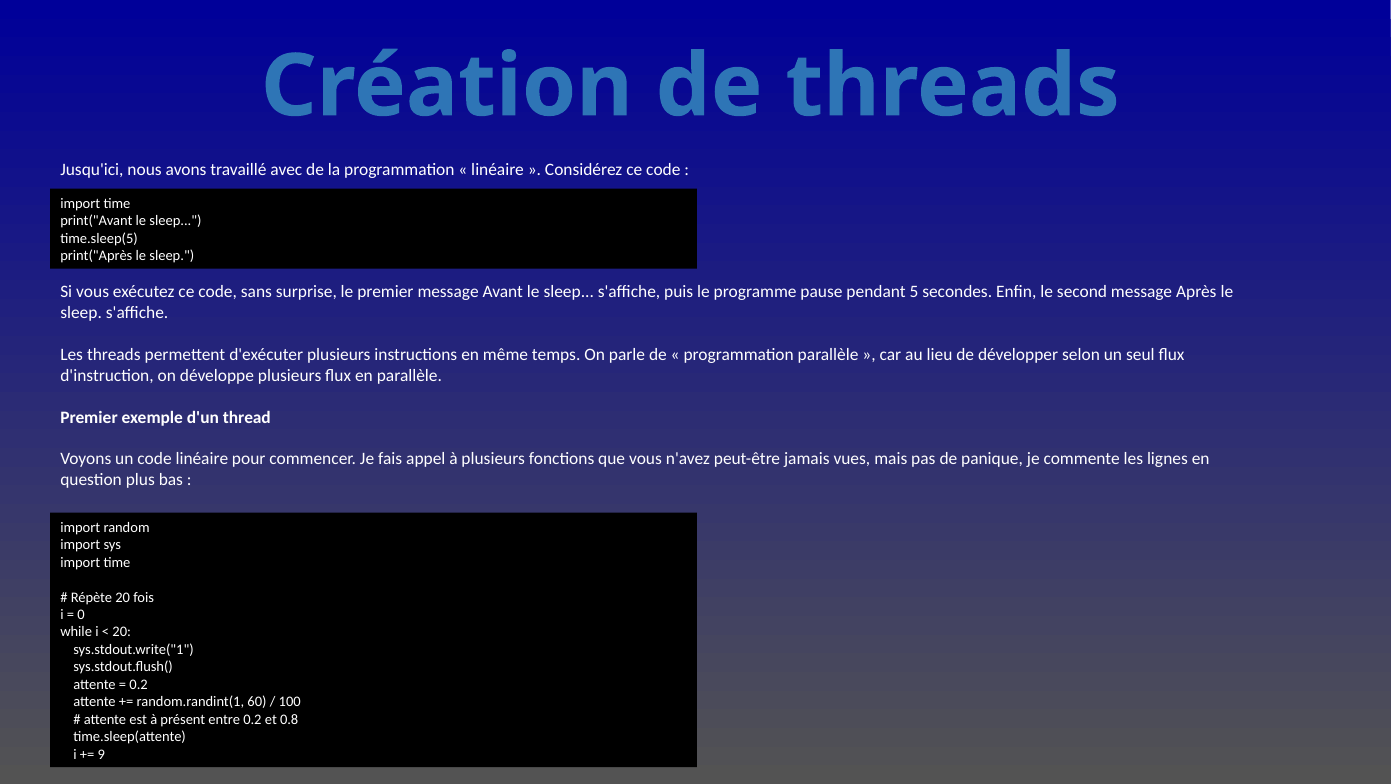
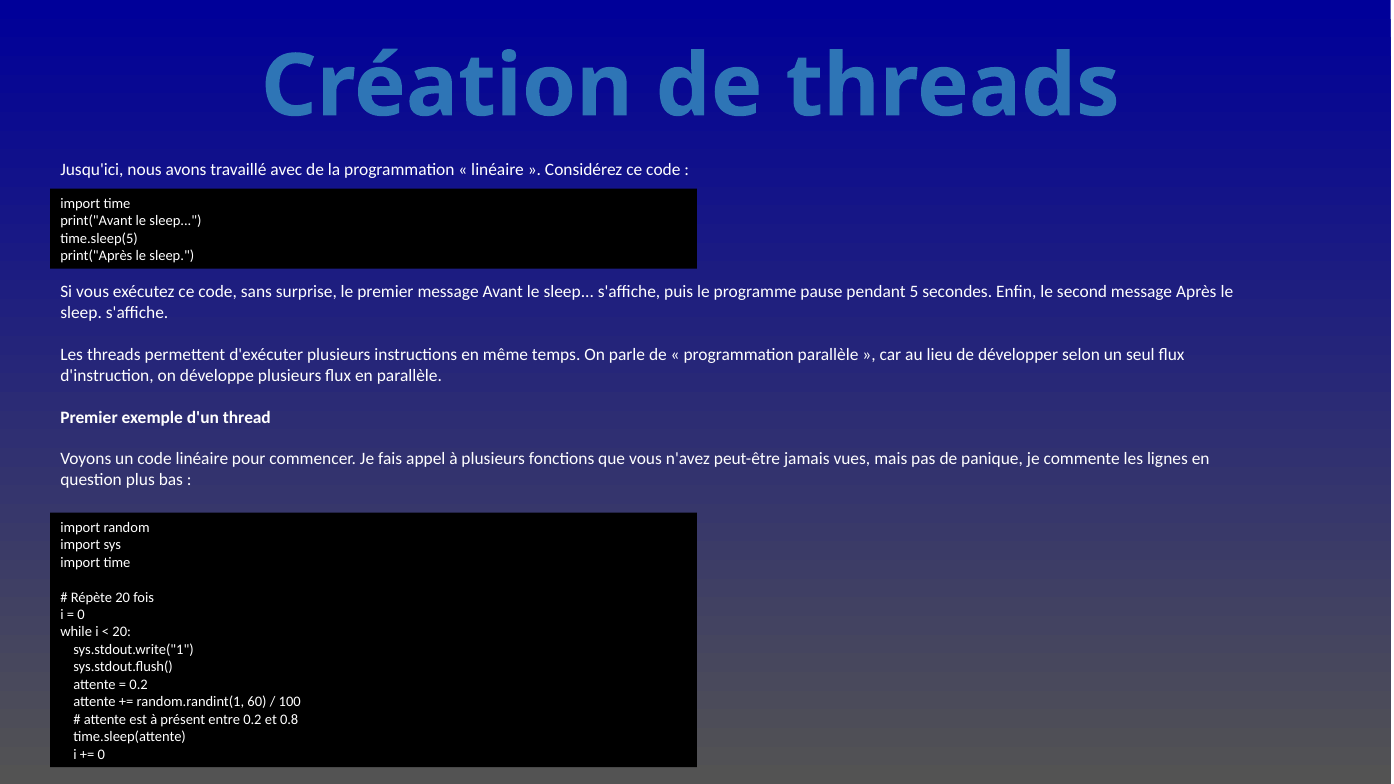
9 at (101, 754): 9 -> 0
